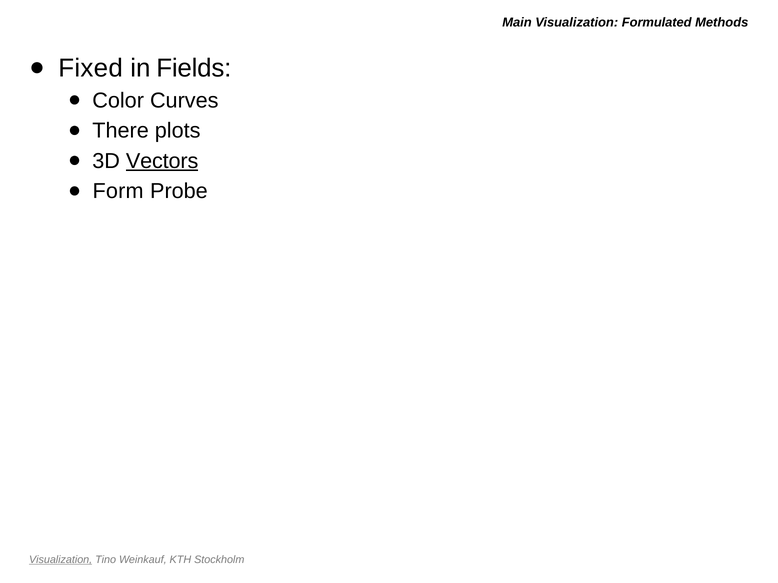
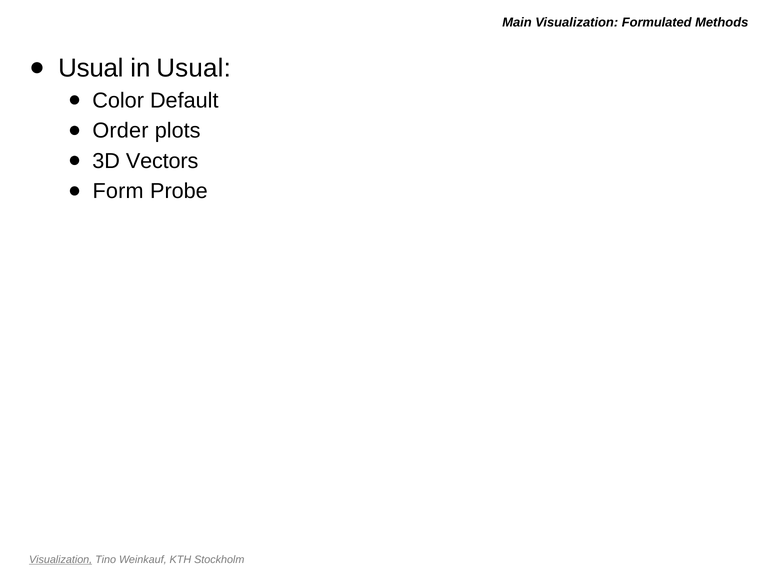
Fixed at (91, 68): Fixed -> Usual
in Fields: Fields -> Usual
Curves: Curves -> Default
There: There -> Order
Vectors underline: present -> none
